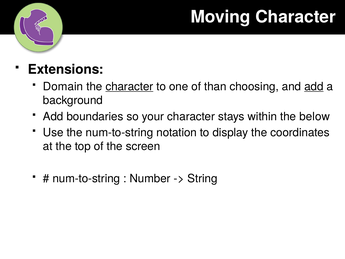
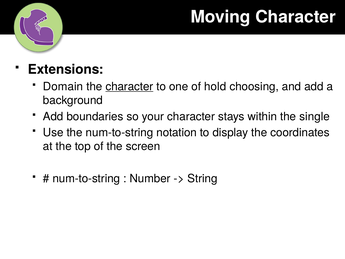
than: than -> hold
add at (314, 86) underline: present -> none
below: below -> single
